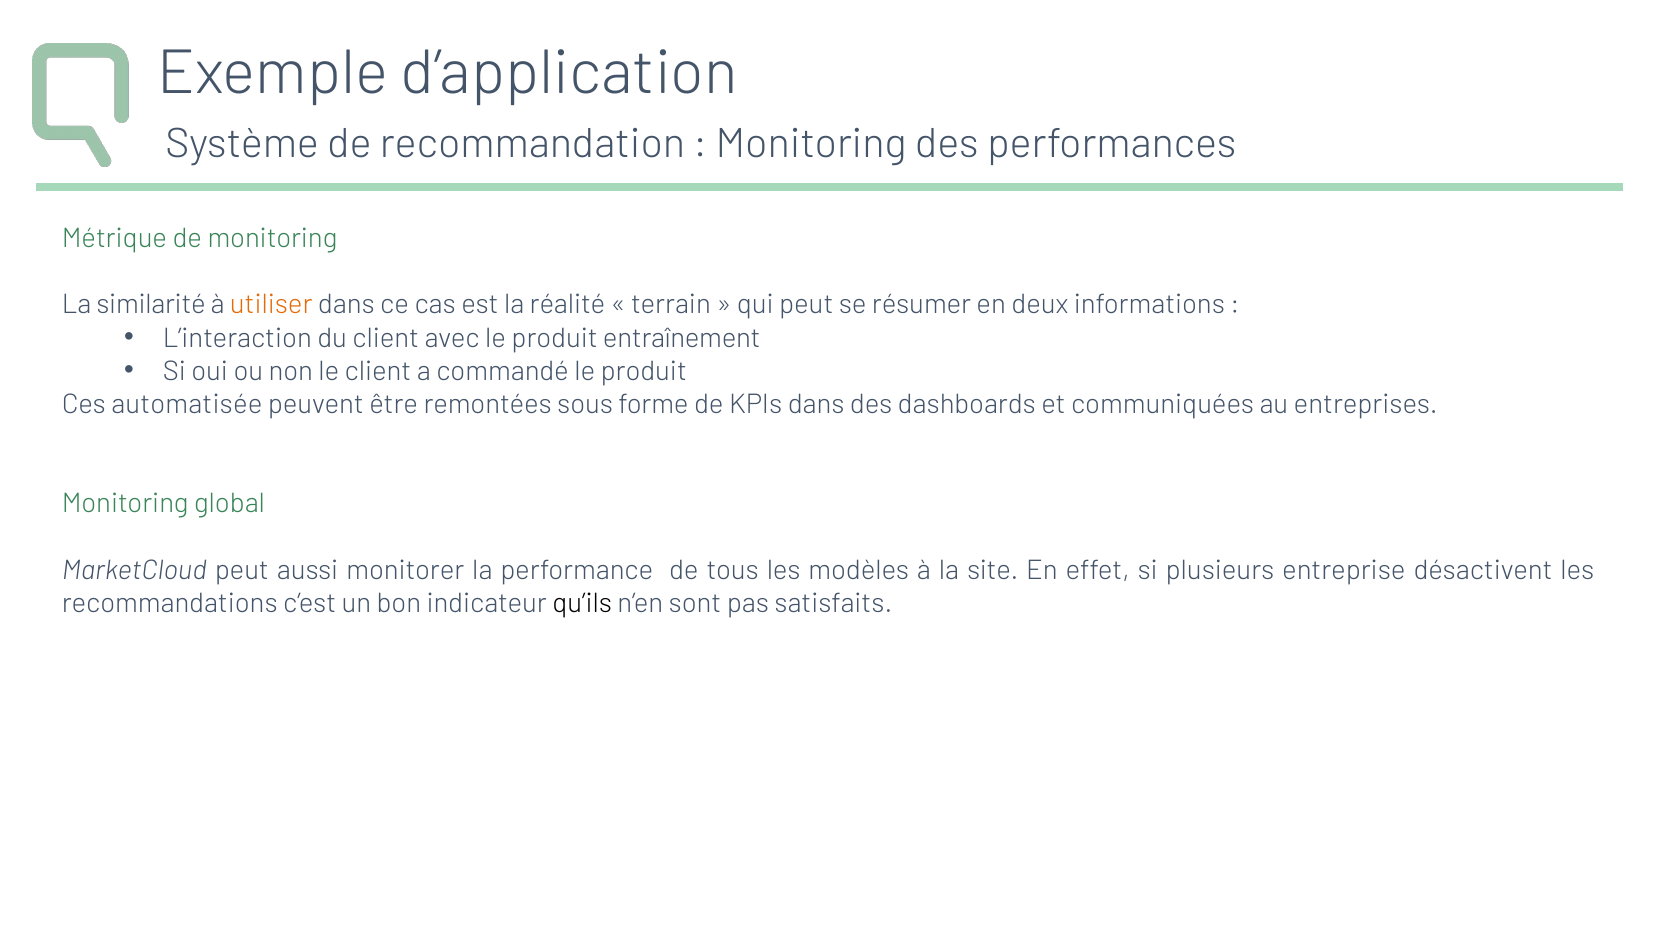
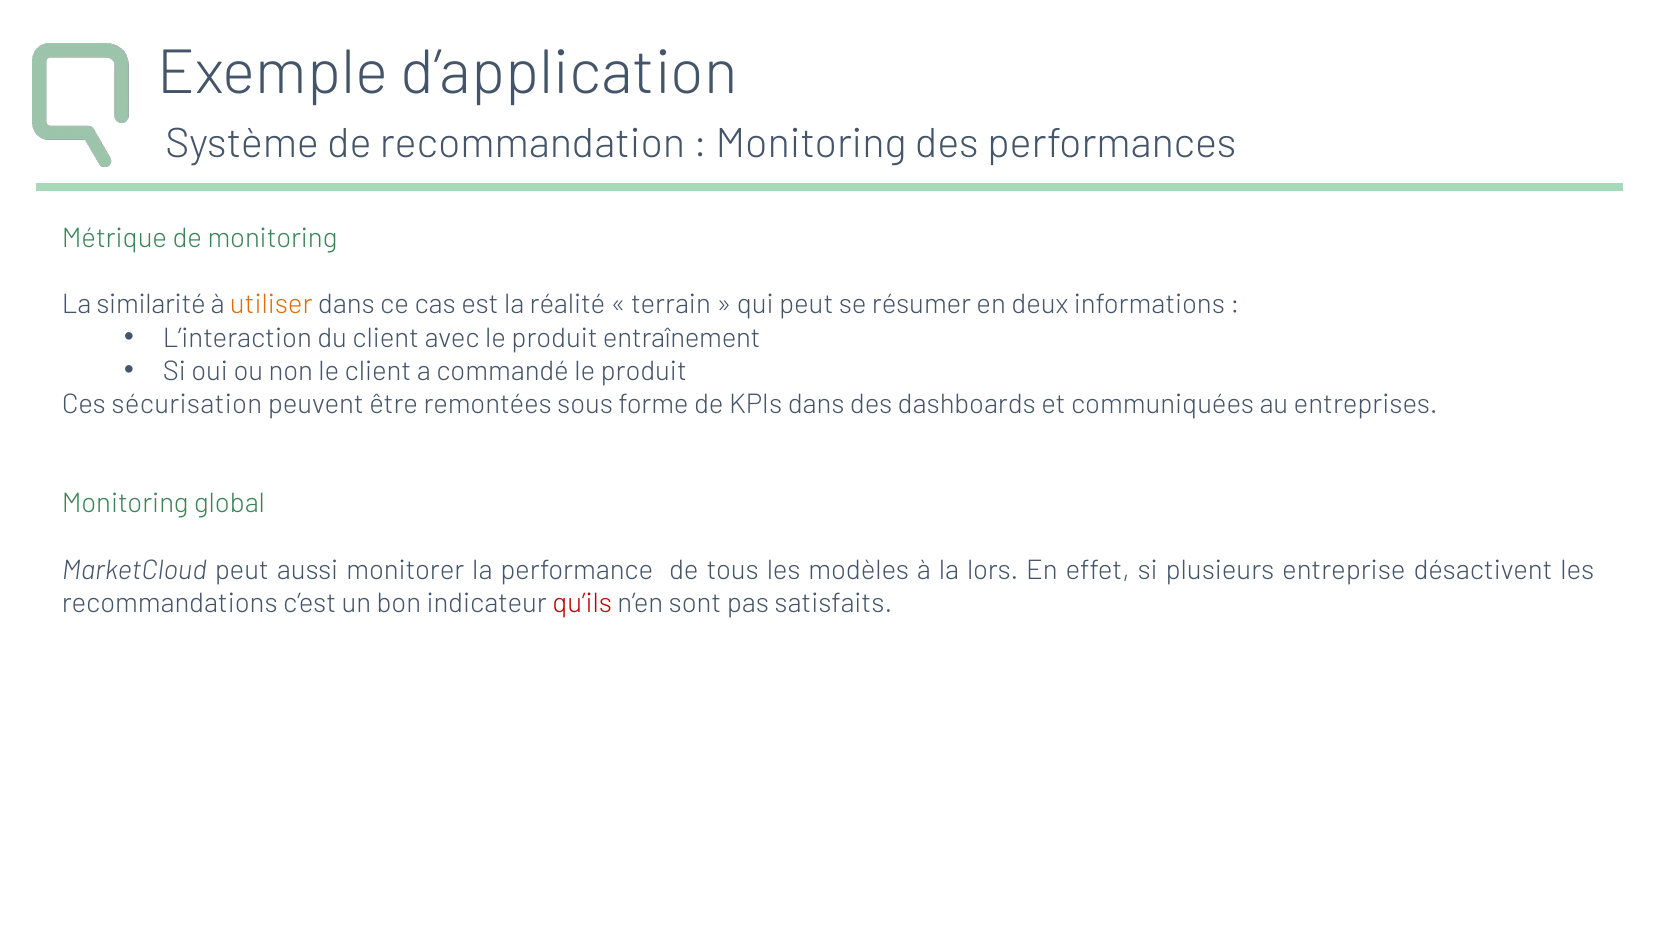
automatisée: automatisée -> sécurisation
site: site -> lors
qu’ils colour: black -> red
